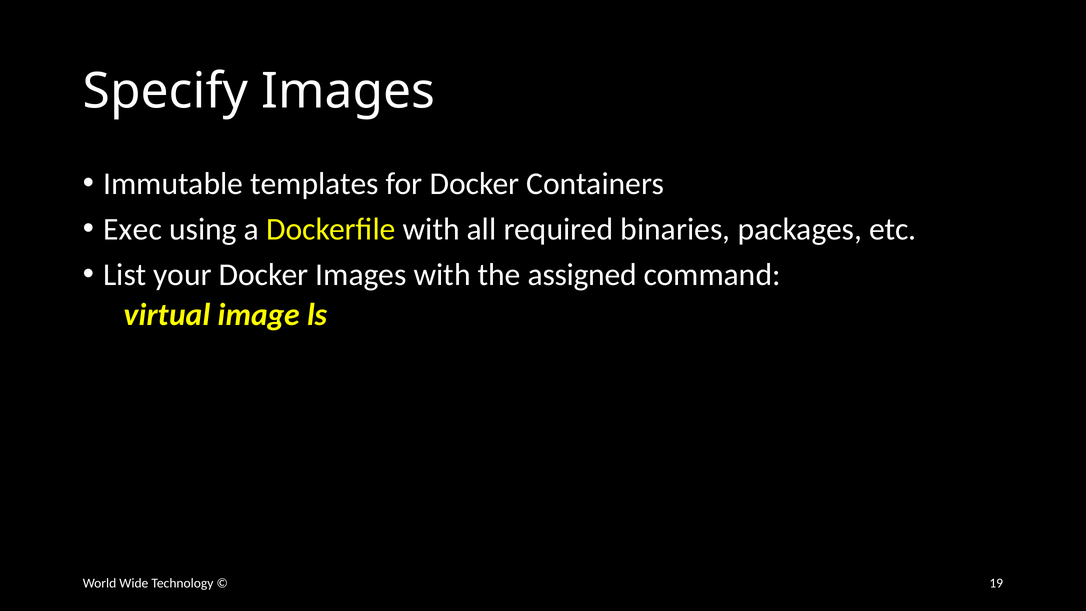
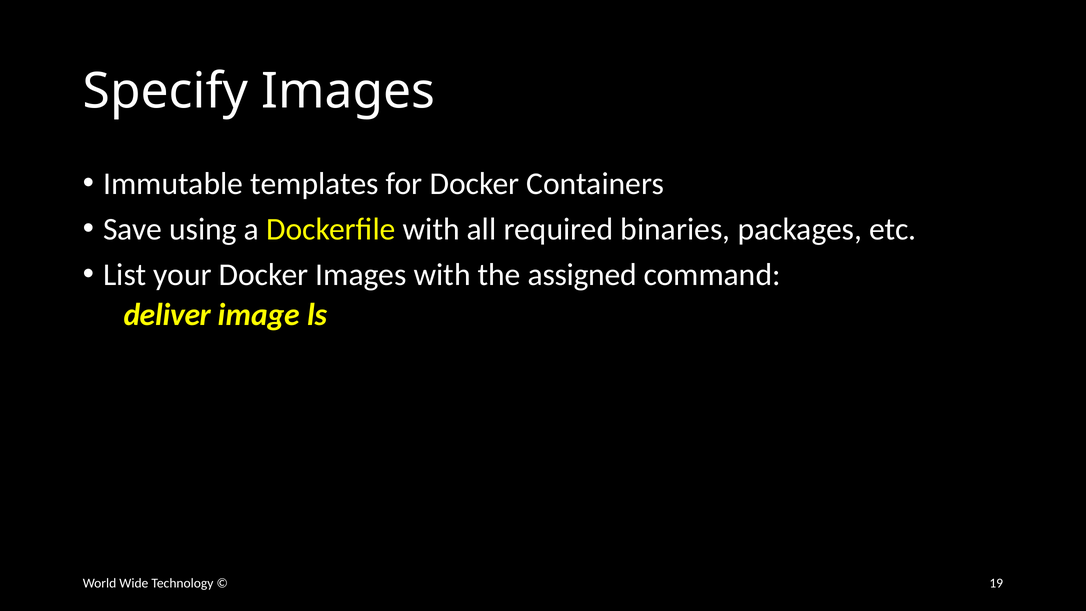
Exec: Exec -> Save
virtual: virtual -> deliver
